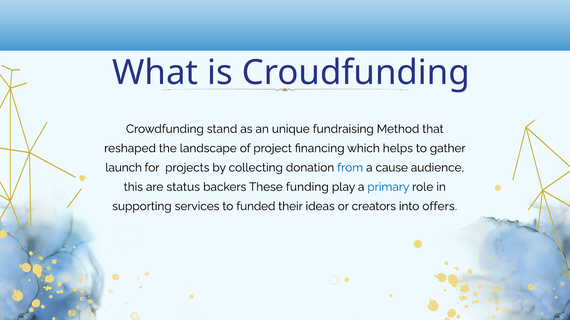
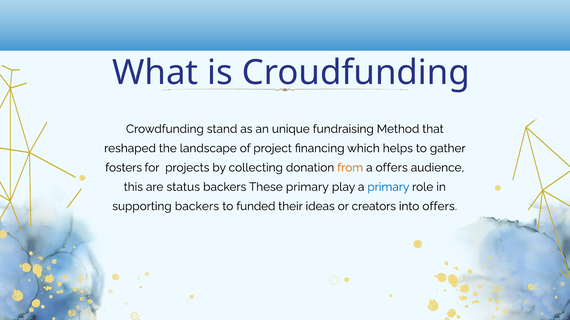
launch: launch -> fosters
from colour: blue -> orange
a cause: cause -> offers
These funding: funding -> primary
supporting services: services -> backers
